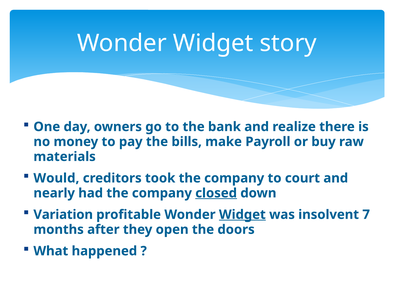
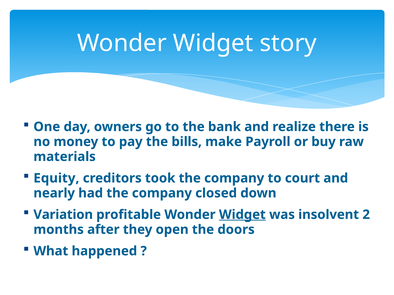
Would: Would -> Equity
closed underline: present -> none
7: 7 -> 2
